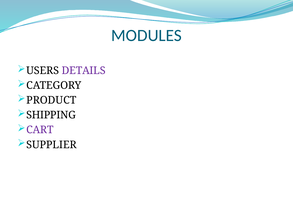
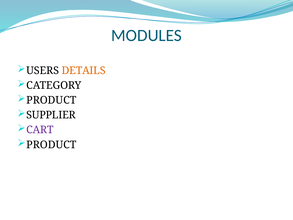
DETAILS colour: purple -> orange
SHIPPING: SHIPPING -> SUPPLIER
SUPPLIER at (51, 145): SUPPLIER -> PRODUCT
